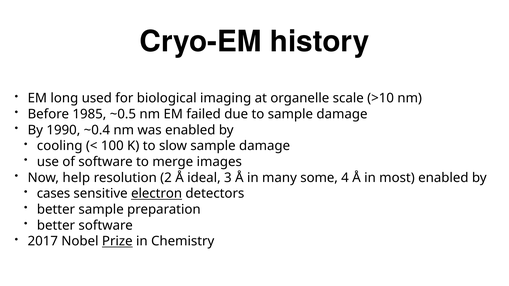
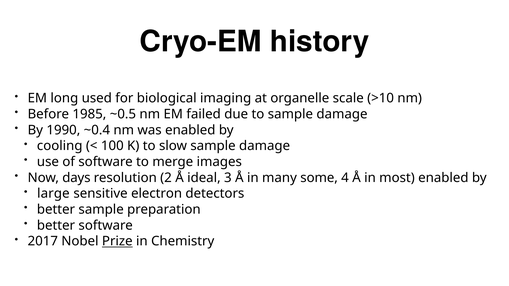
help: help -> days
cases: cases -> large
electron underline: present -> none
